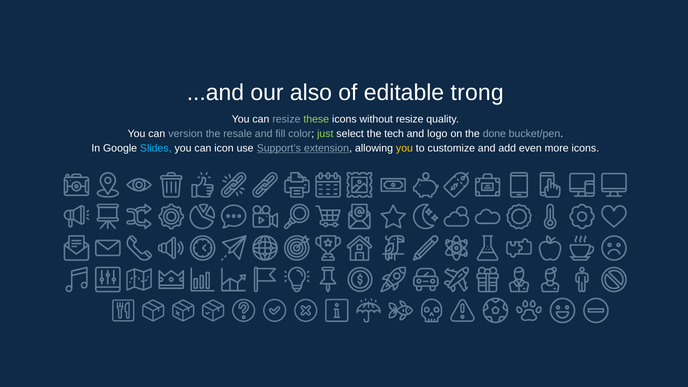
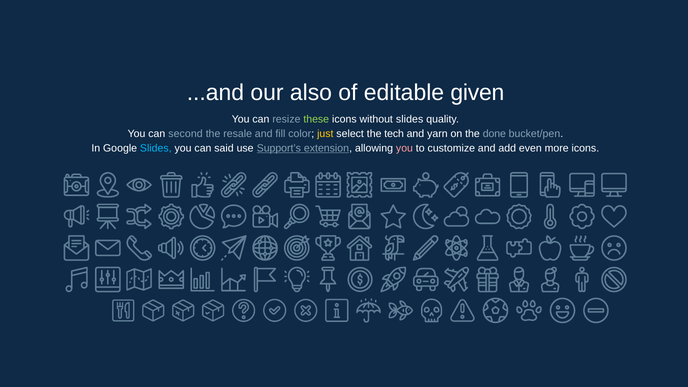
trong: trong -> given
without resize: resize -> slides
version: version -> second
just colour: light green -> yellow
logo: logo -> yarn
icon: icon -> said
you at (404, 148) colour: yellow -> pink
